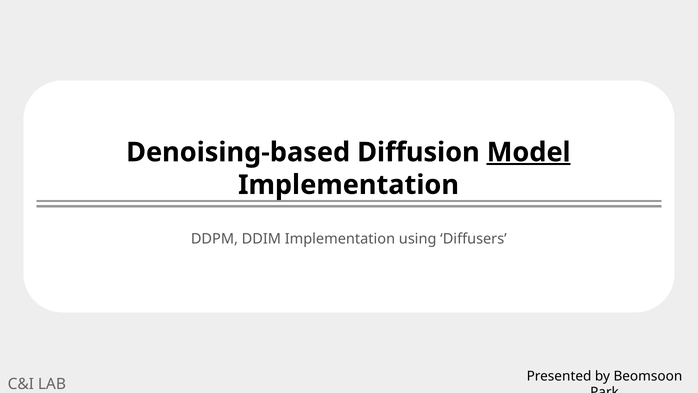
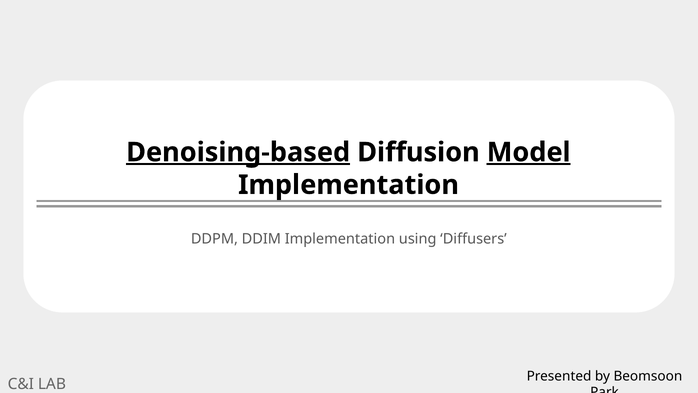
Denoising-based underline: none -> present
